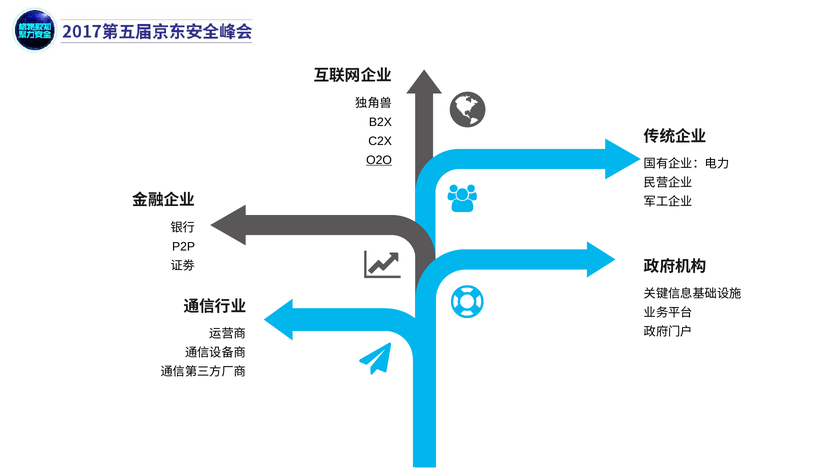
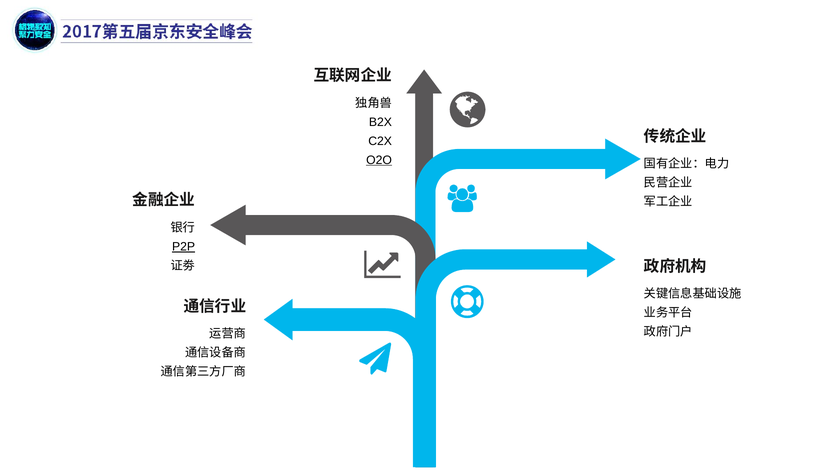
P2P underline: none -> present
